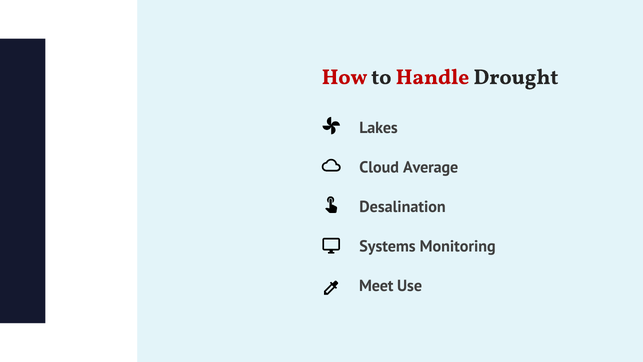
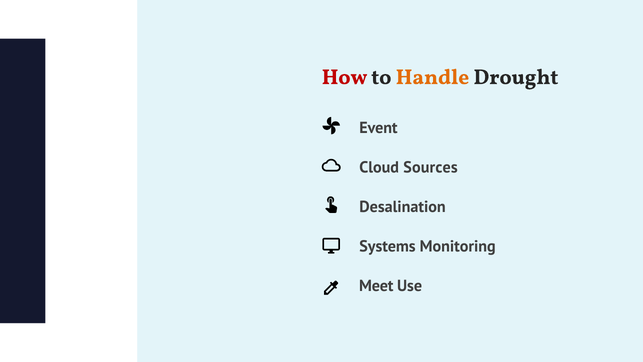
Handle colour: red -> orange
Lakes: Lakes -> Event
Average: Average -> Sources
